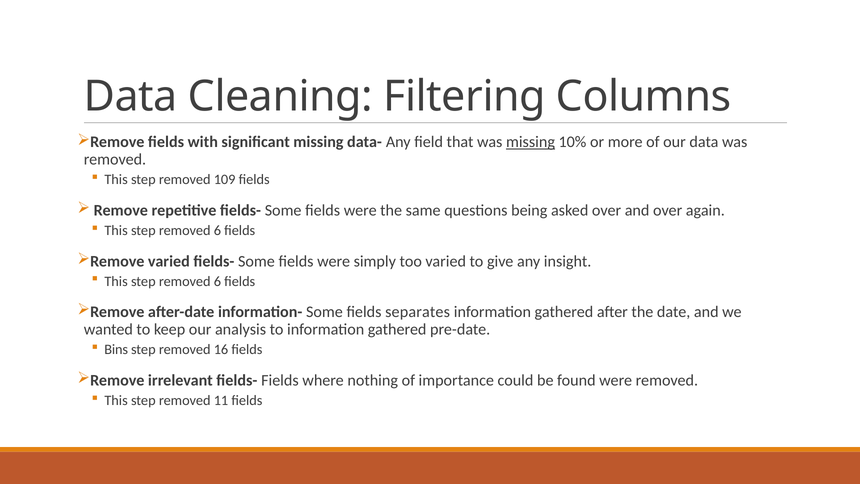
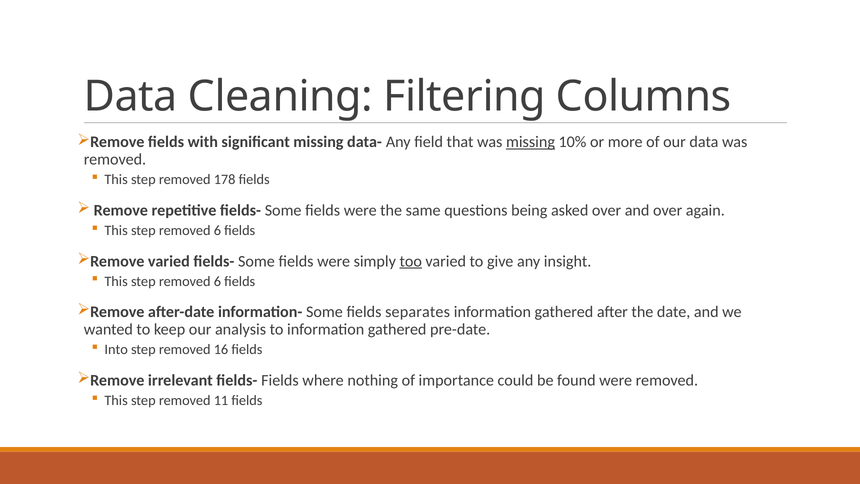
109: 109 -> 178
too underline: none -> present
Bins: Bins -> Into
